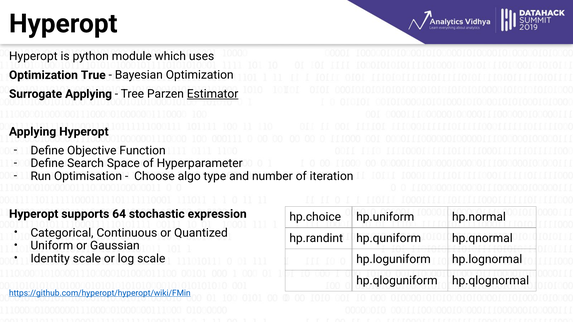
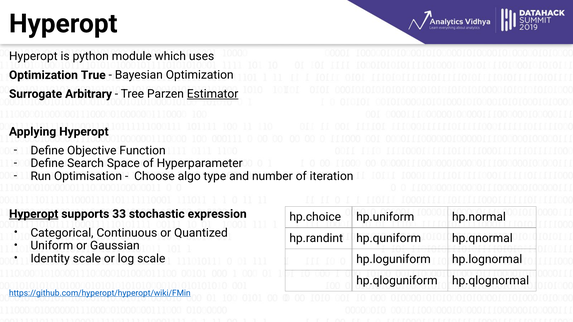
Surrogate Applying: Applying -> Arbitrary
Hyperopt at (34, 214) underline: none -> present
64: 64 -> 33
